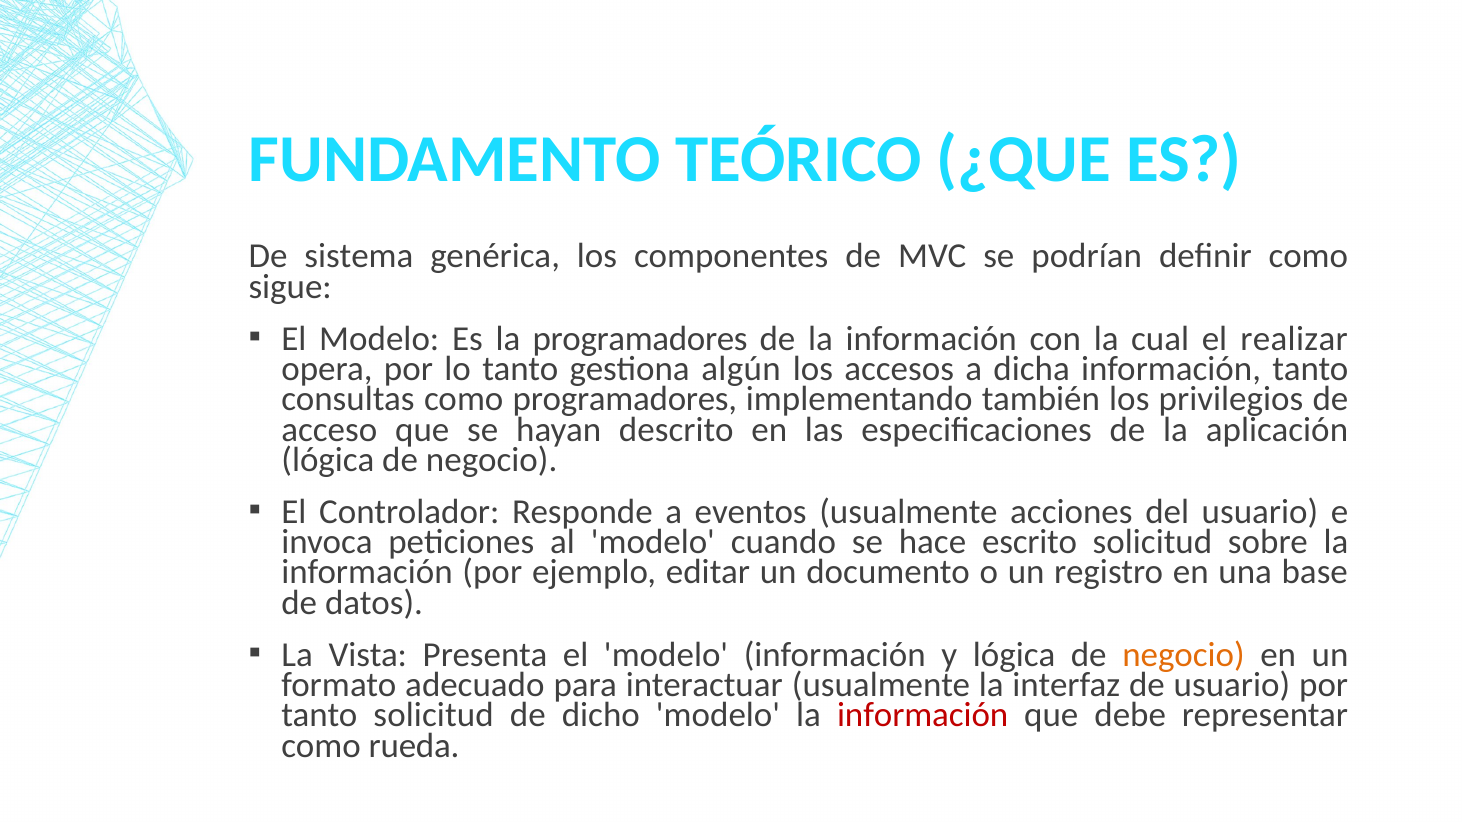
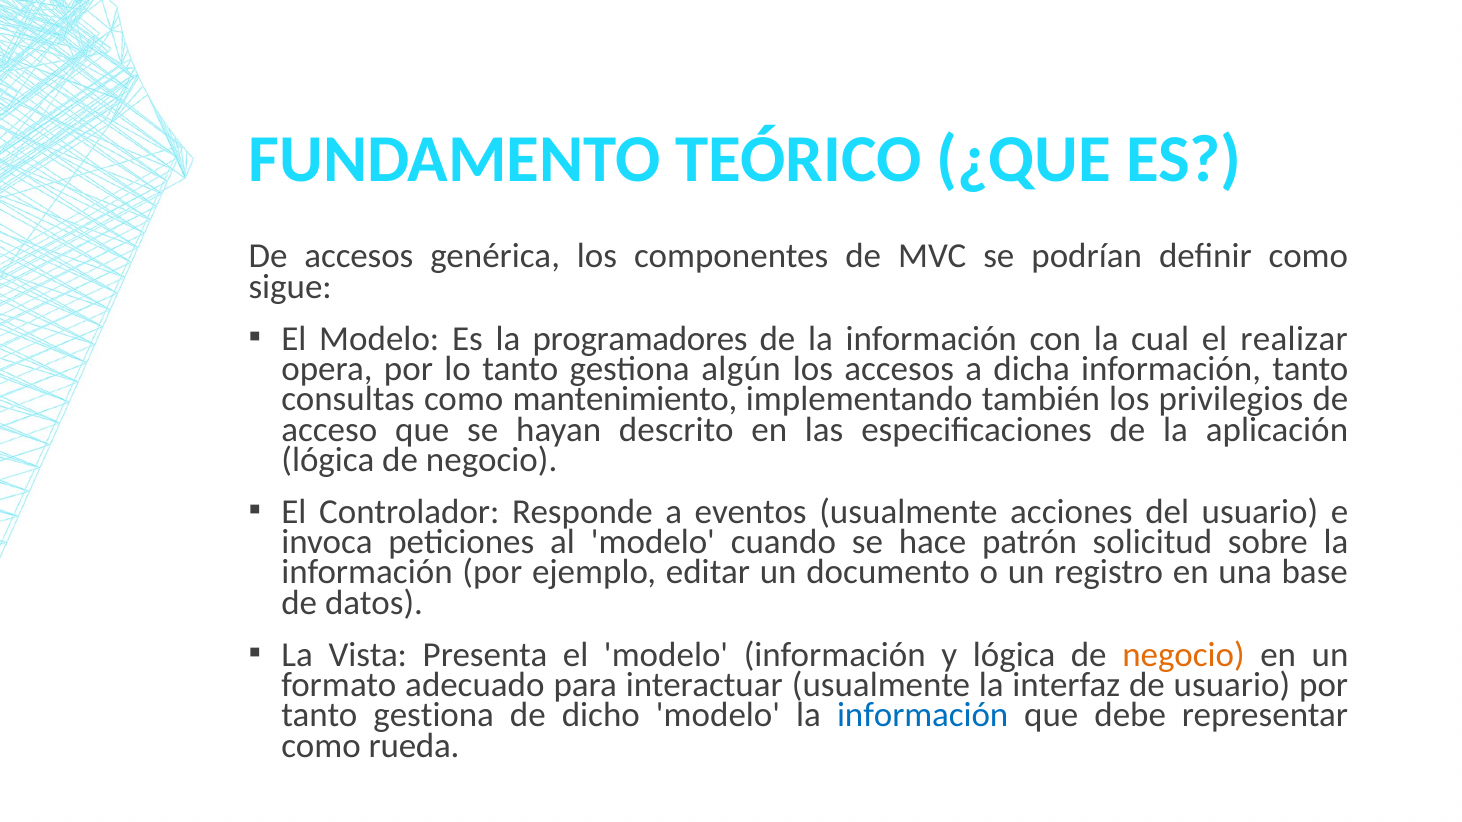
De sistema: sistema -> accesos
como programadores: programadores -> mantenimiento
escrito: escrito -> patrón
solicitud at (434, 716): solicitud -> gestiona
información at (923, 716) colour: red -> blue
